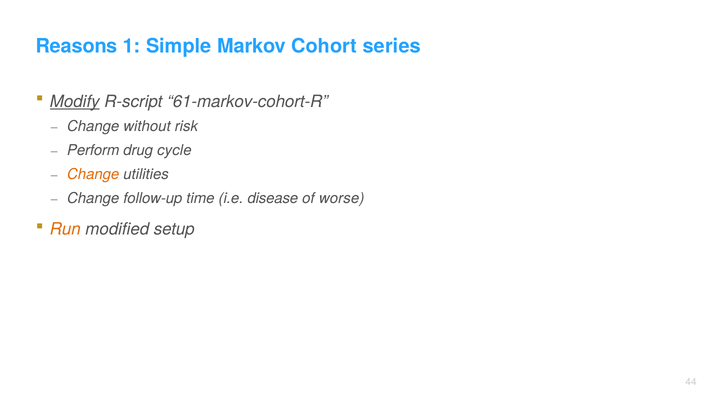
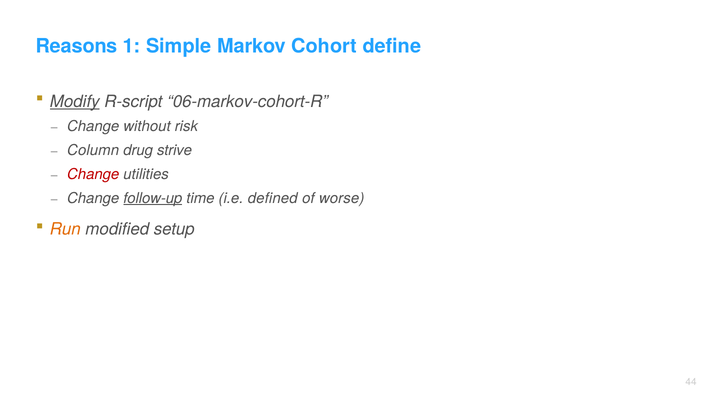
series: series -> define
61-markov-cohort-R: 61-markov-cohort-R -> 06-markov-cohort-R
Perform: Perform -> Column
cycle: cycle -> strive
Change at (93, 174) colour: orange -> red
follow-up underline: none -> present
disease: disease -> defined
